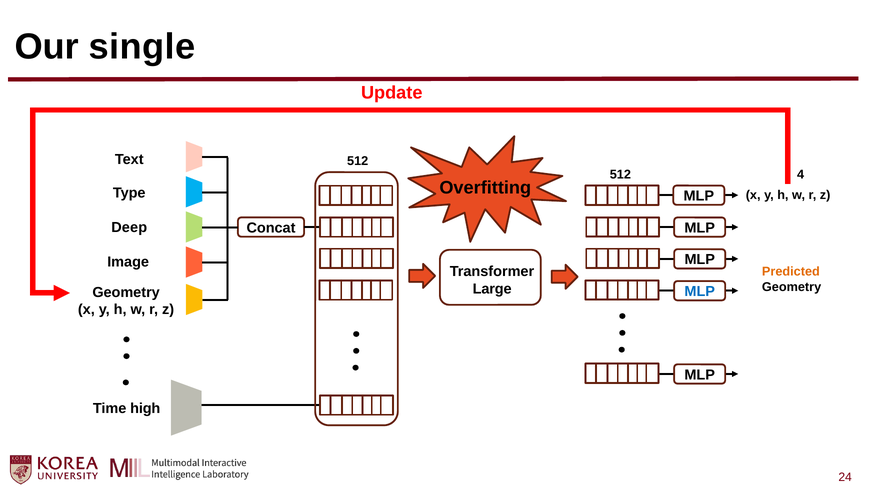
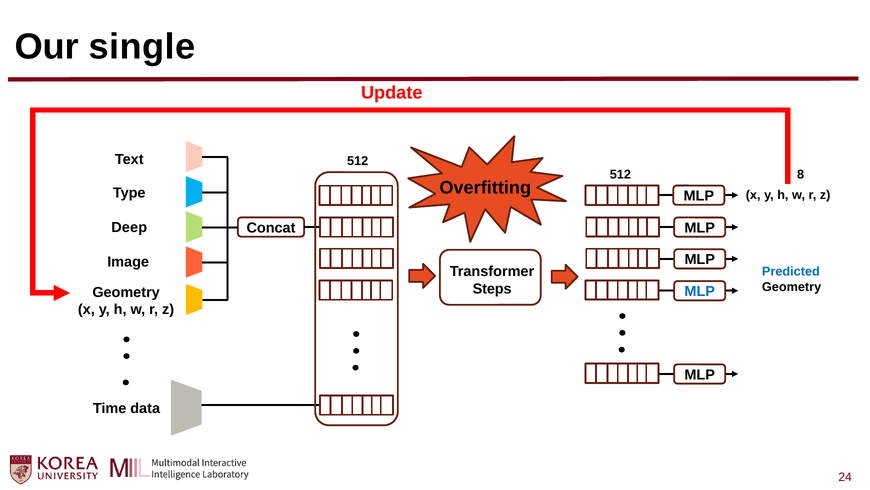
4: 4 -> 8
Predicted colour: orange -> blue
Large: Large -> Steps
high: high -> data
